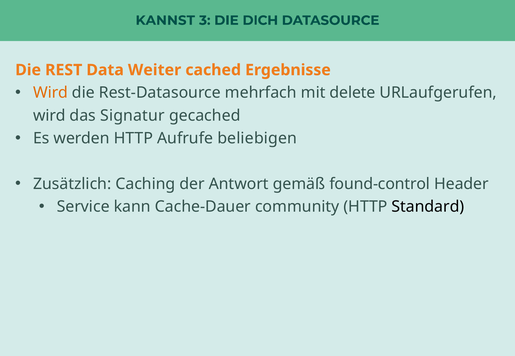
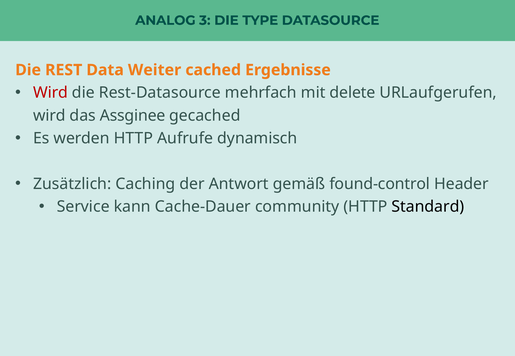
KANNST: KANNST -> ANALOG
DICH: DICH -> TYPE
Wird at (50, 93) colour: orange -> red
Signatur: Signatur -> Assginee
beliebigen: beliebigen -> dynamisch
